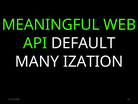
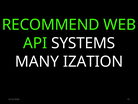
MEANINGFUL: MEANINGFUL -> RECOMMEND
DEFAULT: DEFAULT -> SYSTEMS
